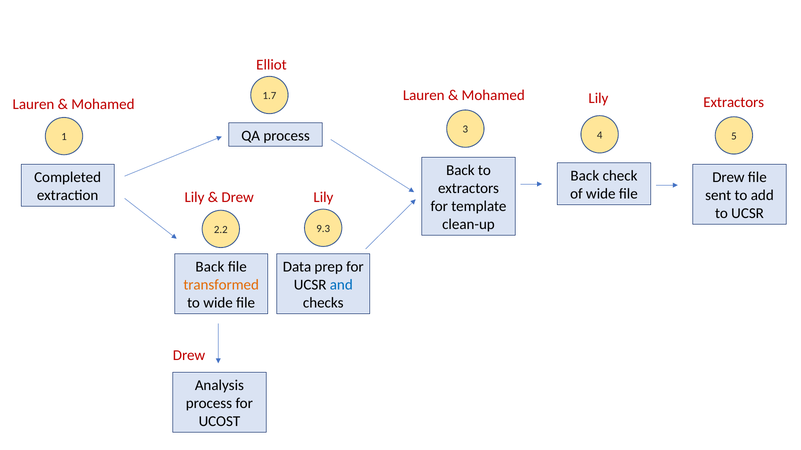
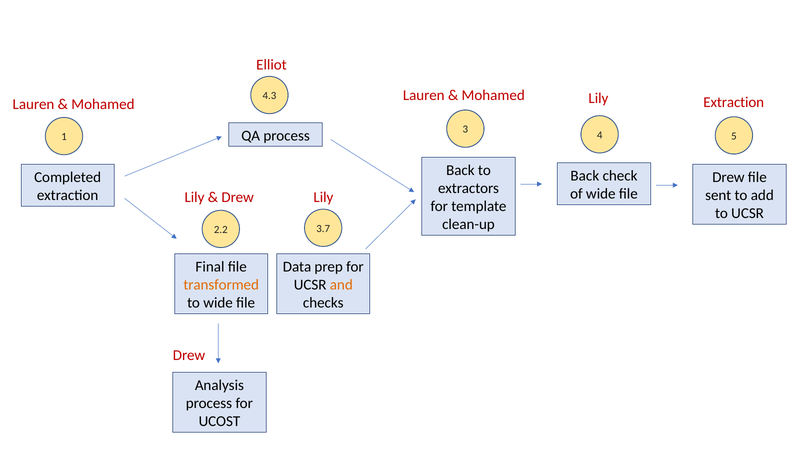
Lily Extractors: Extractors -> Extraction
1.7: 1.7 -> 4.3
9.3: 9.3 -> 3.7
Back at (210, 267): Back -> Final
and colour: blue -> orange
